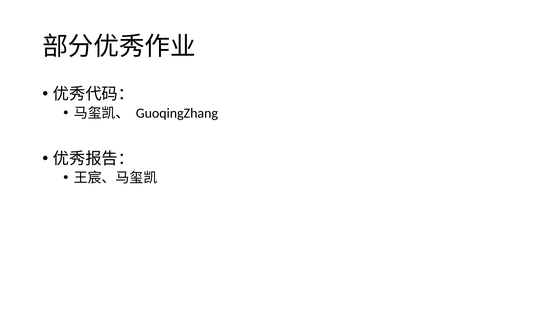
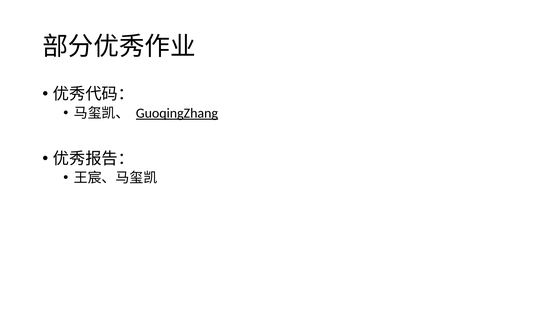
GuoqingZhang underline: none -> present
